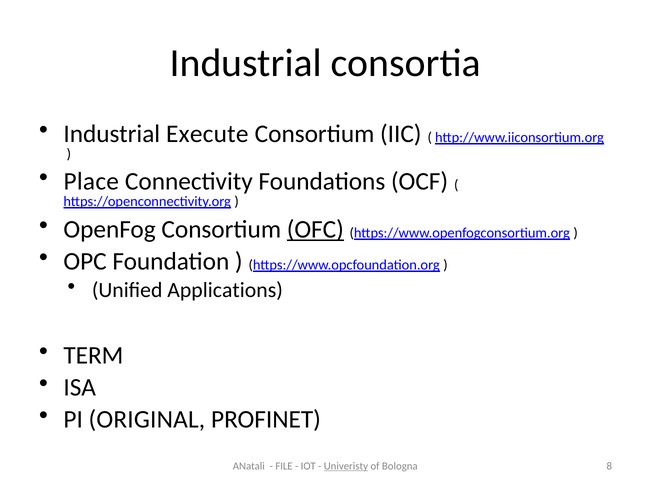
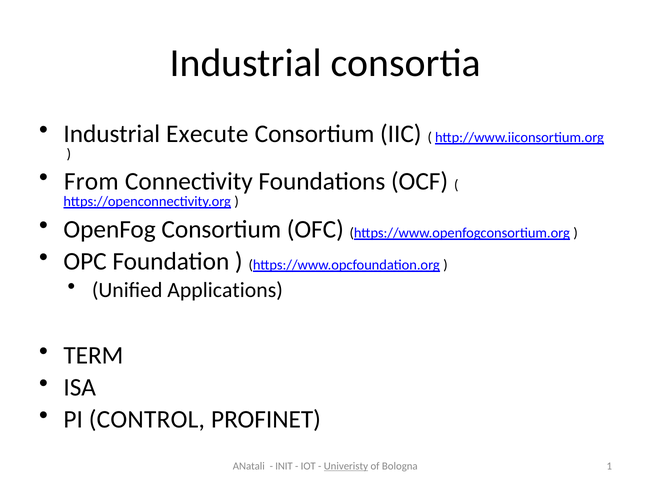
Place: Place -> From
OFC underline: present -> none
ORIGINAL: ORIGINAL -> CONTROL
FILE: FILE -> INIT
8: 8 -> 1
